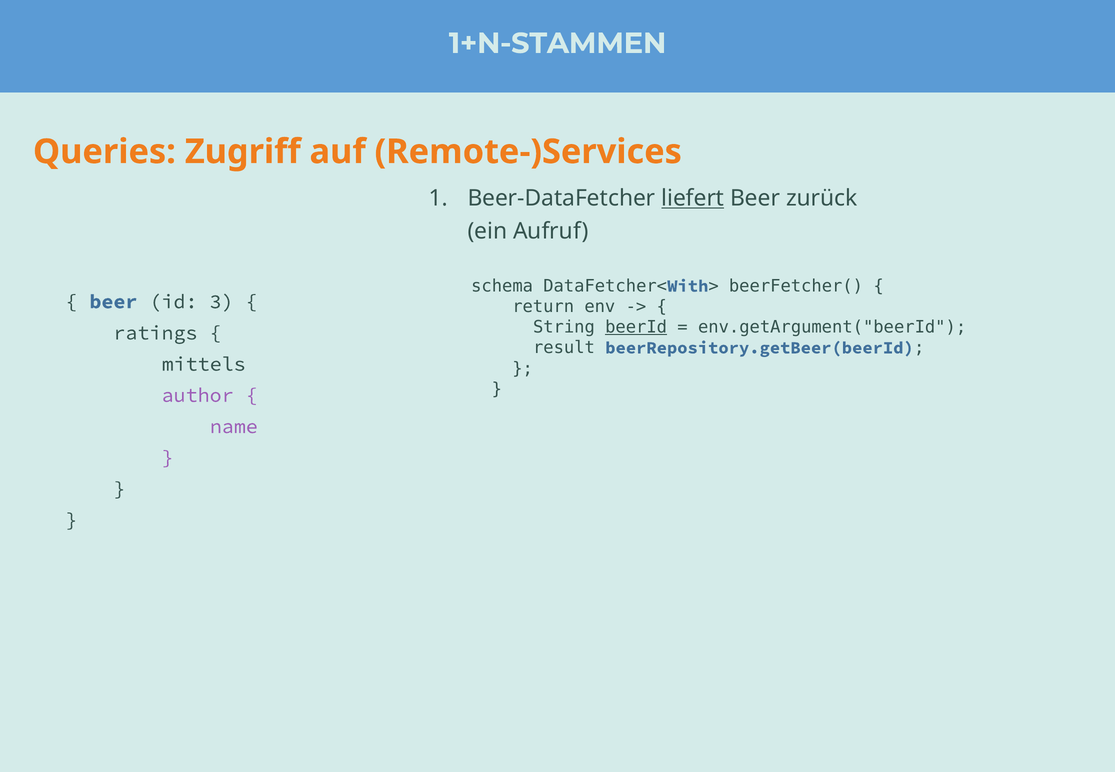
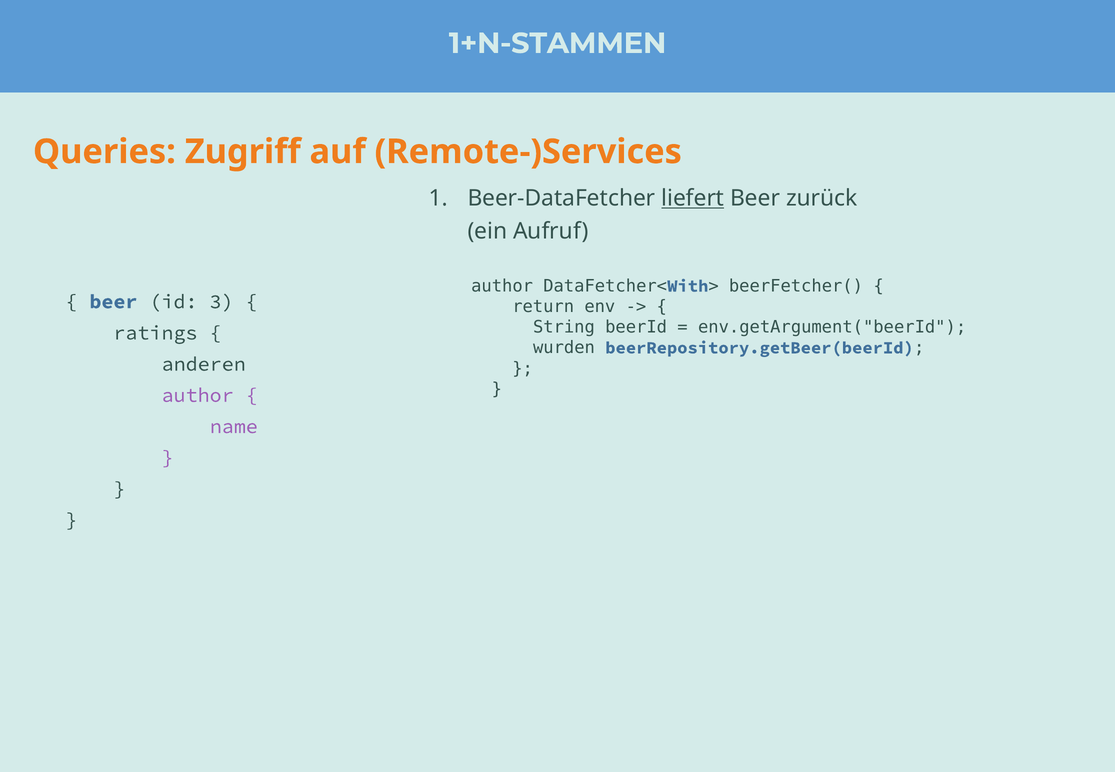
schema at (502, 286): schema -> author
beerId underline: present -> none
result: result -> wurden
mittels: mittels -> anderen
